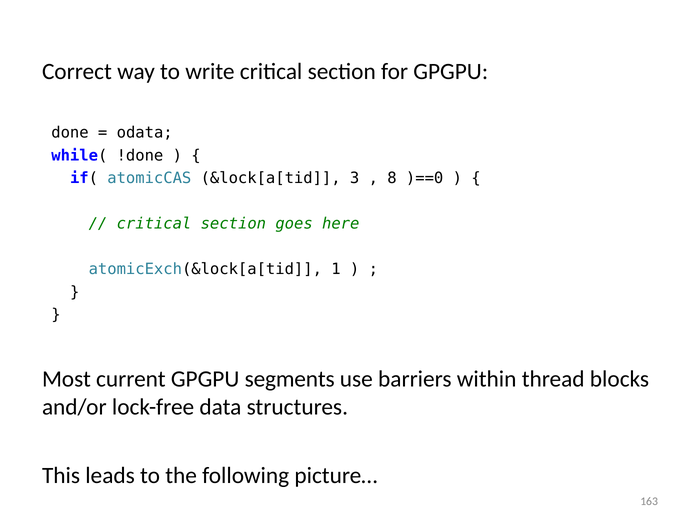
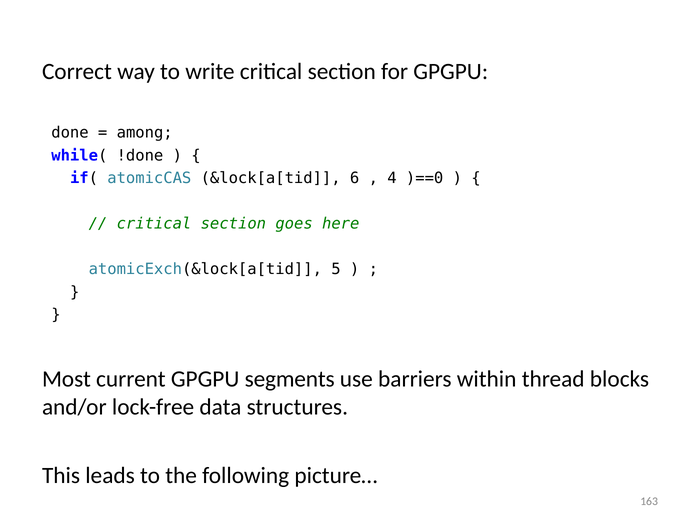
odata: odata -> among
3: 3 -> 6
8: 8 -> 4
1: 1 -> 5
